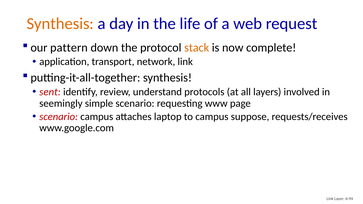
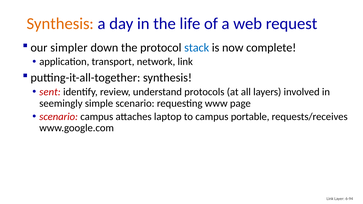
pattern: pattern -> simpler
stack colour: orange -> blue
suppose: suppose -> portable
